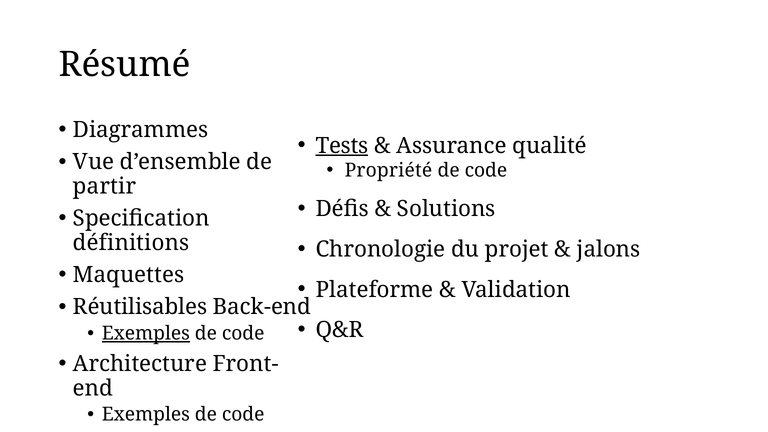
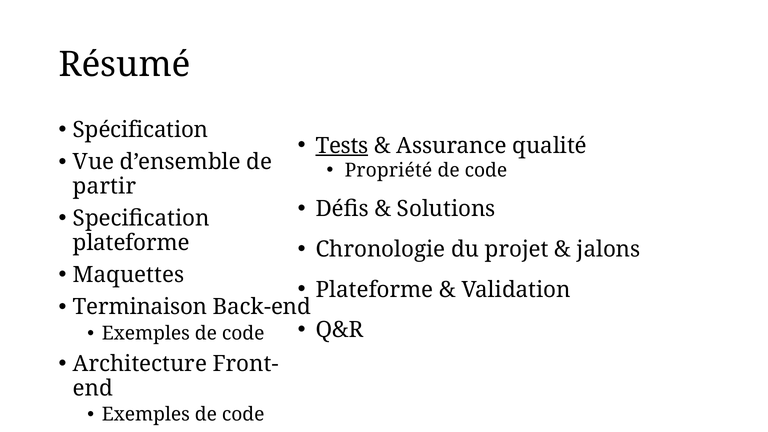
Diagrammes: Diagrammes -> Spécification
définitions at (131, 243): définitions -> plateforme
Réutilisables: Réutilisables -> Terminaison
Exemples at (146, 334) underline: present -> none
